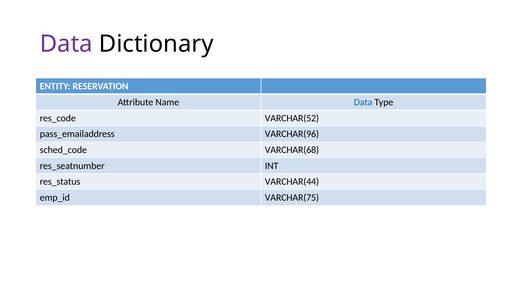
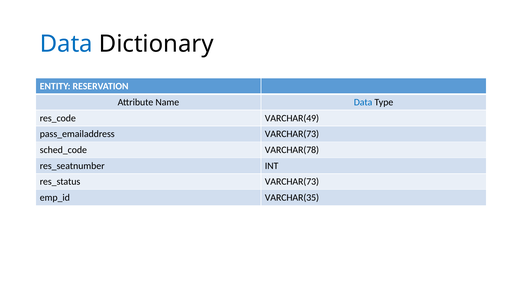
Data at (66, 44) colour: purple -> blue
VARCHAR(52: VARCHAR(52 -> VARCHAR(49
VARCHAR(96 at (292, 134): VARCHAR(96 -> VARCHAR(73
VARCHAR(68: VARCHAR(68 -> VARCHAR(78
VARCHAR(44 at (292, 181): VARCHAR(44 -> VARCHAR(73
VARCHAR(75: VARCHAR(75 -> VARCHAR(35
